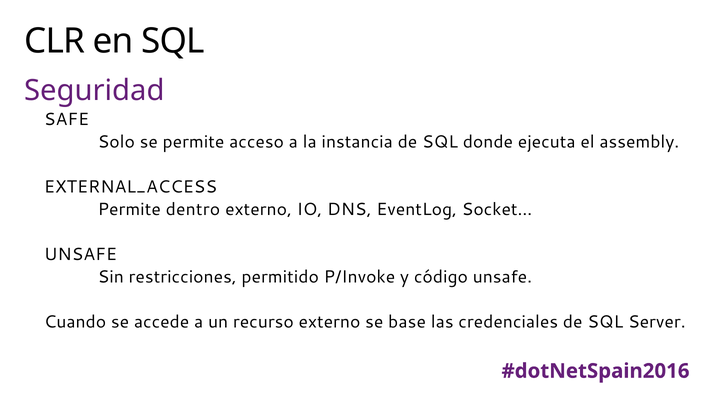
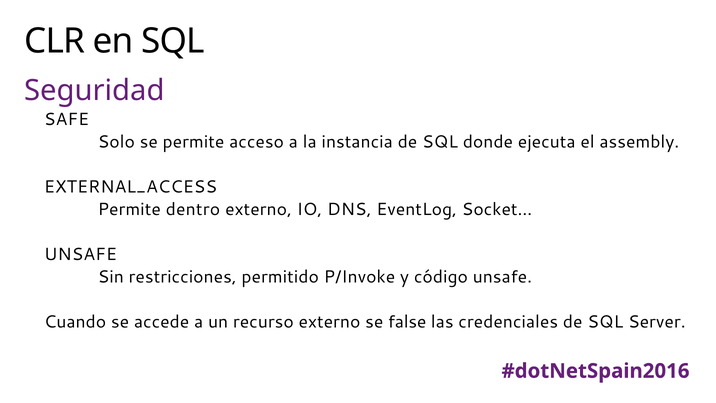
base: base -> false
